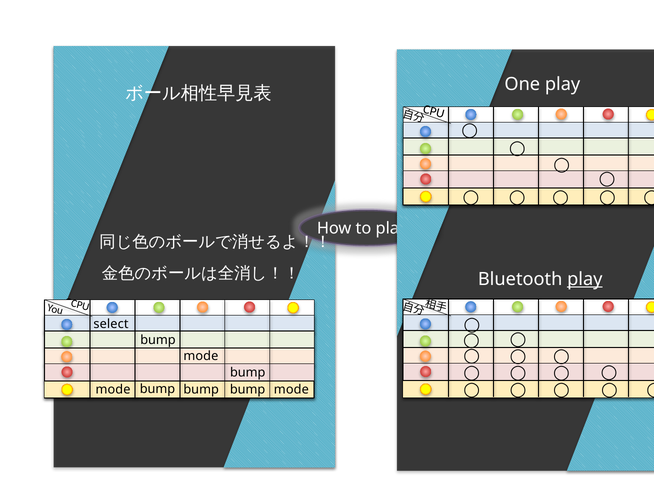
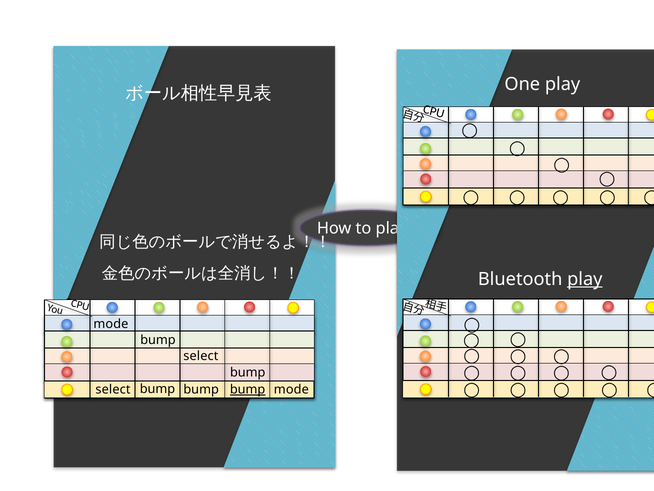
select at (111, 324): select -> mode
mode at (201, 356): mode -> select
mode at (113, 389): mode -> select
bump at (248, 389) underline: none -> present
